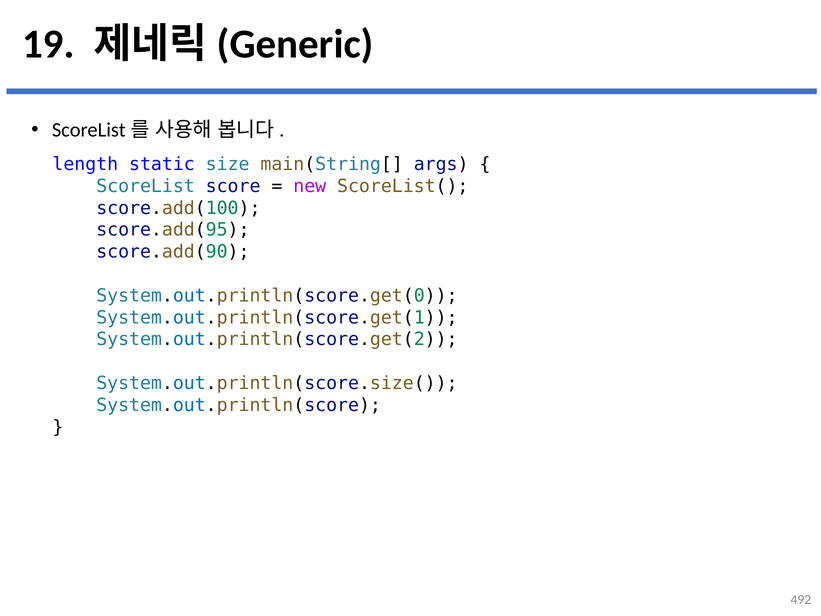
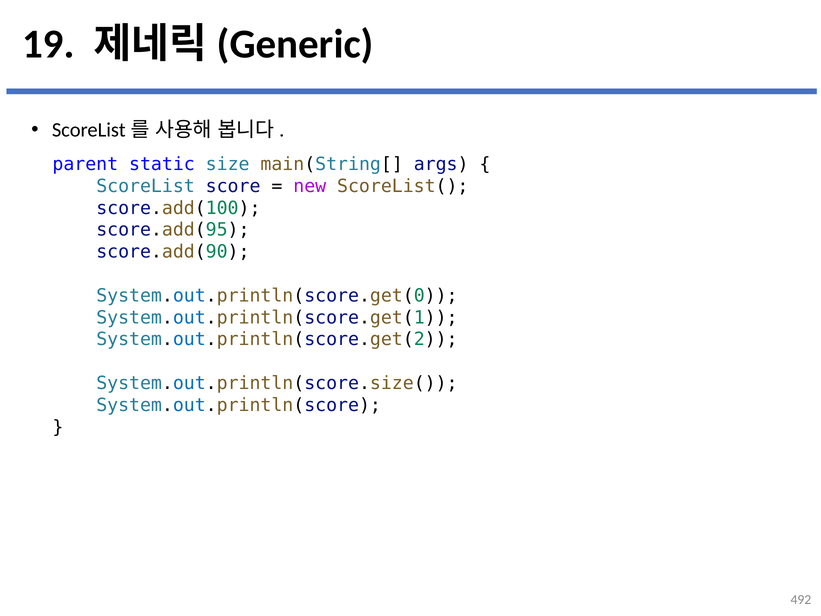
length: length -> parent
